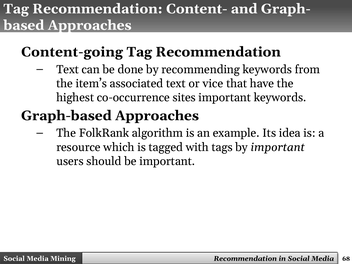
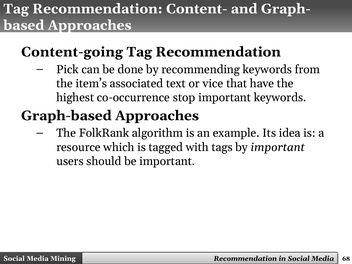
Text at (68, 69): Text -> Pick
sites: sites -> stop
